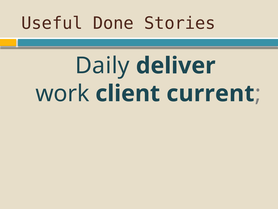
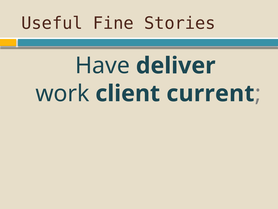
Done: Done -> Fine
Daily: Daily -> Have
